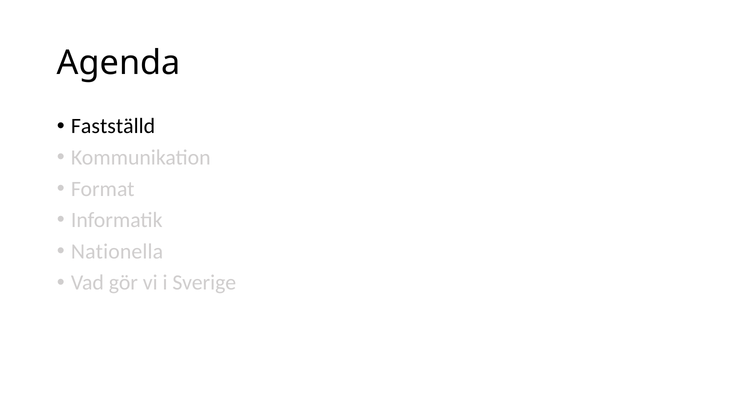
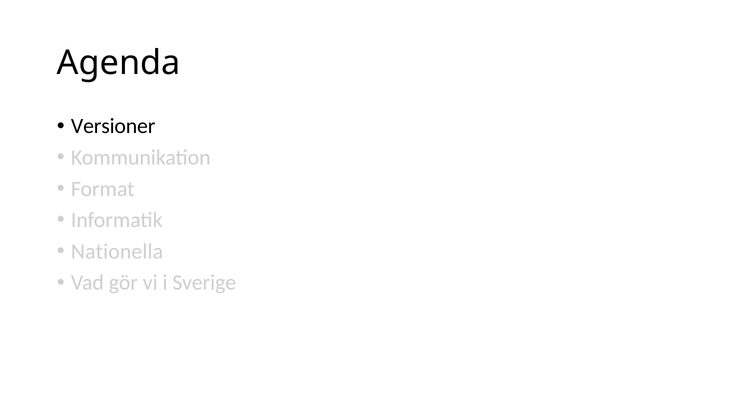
Fastställd: Fastställd -> Versioner
